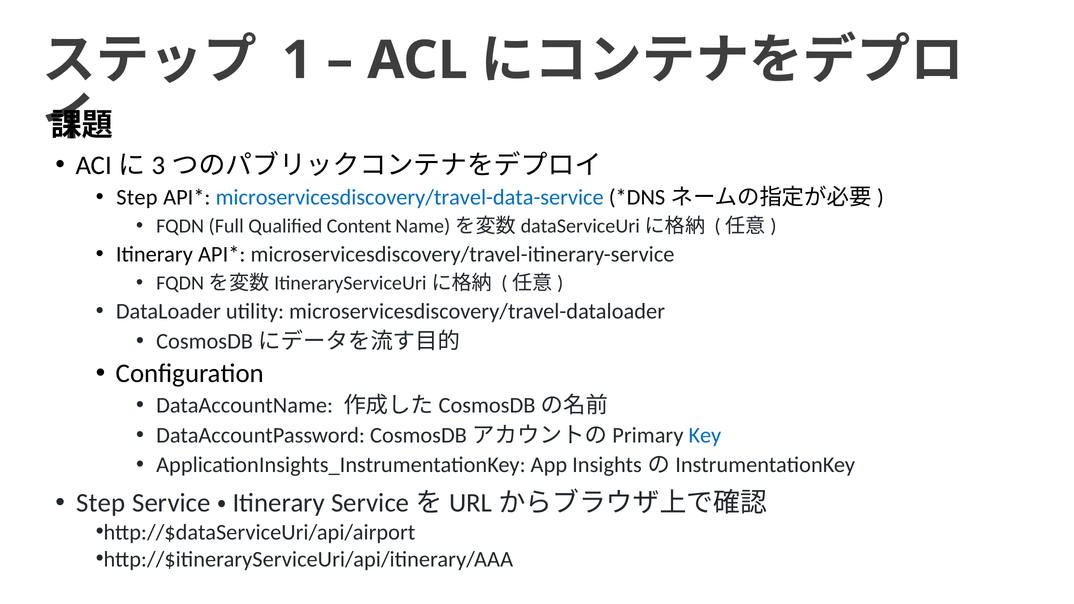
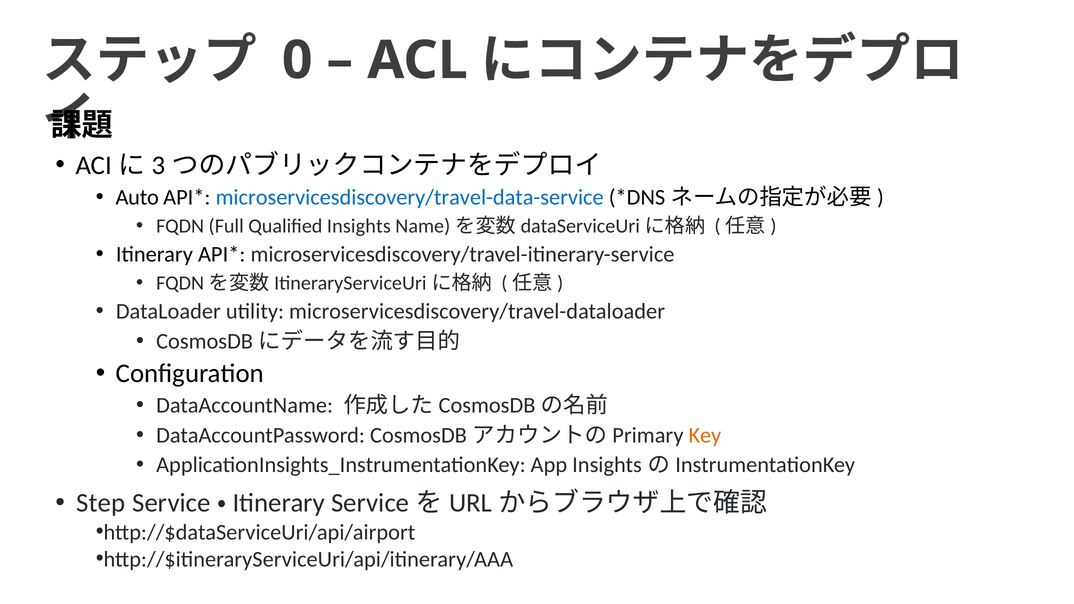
1: 1 -> 0
Step at (137, 197): Step -> Auto
Qualified Content: Content -> Insights
Key colour: blue -> orange
